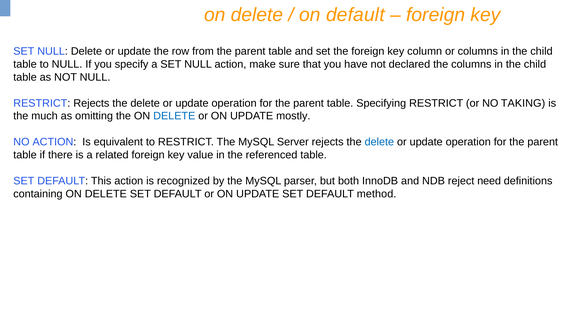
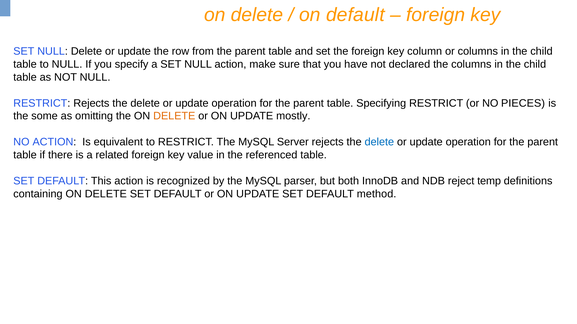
TAKING: TAKING -> PIECES
much: much -> some
DELETE at (174, 116) colour: blue -> orange
need: need -> temp
